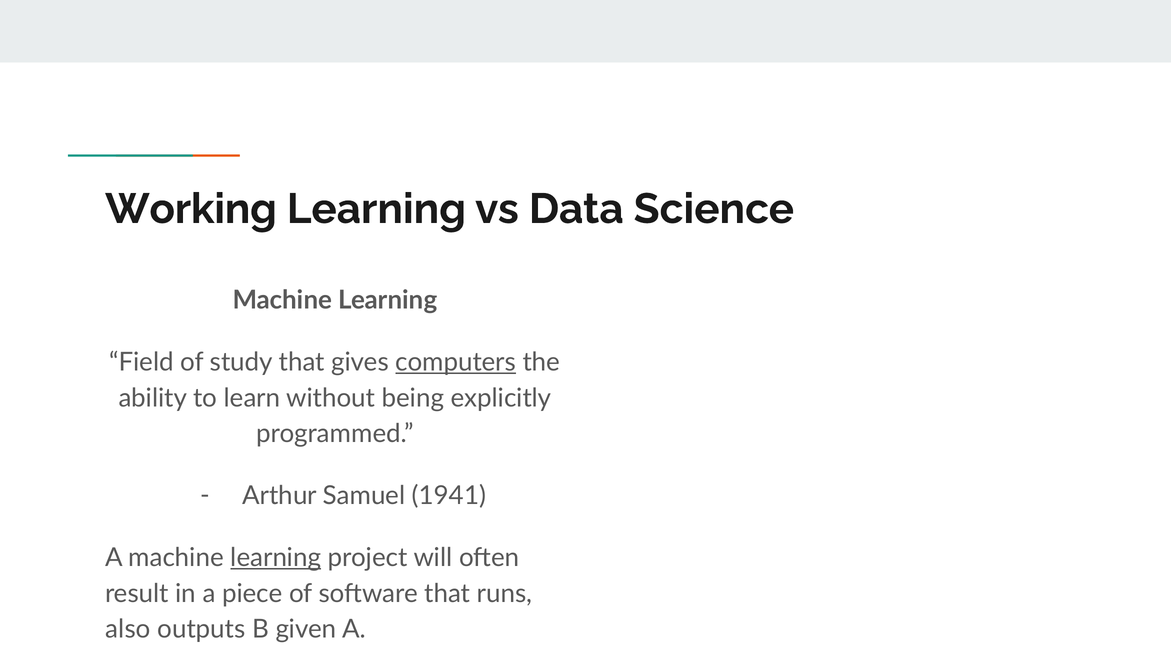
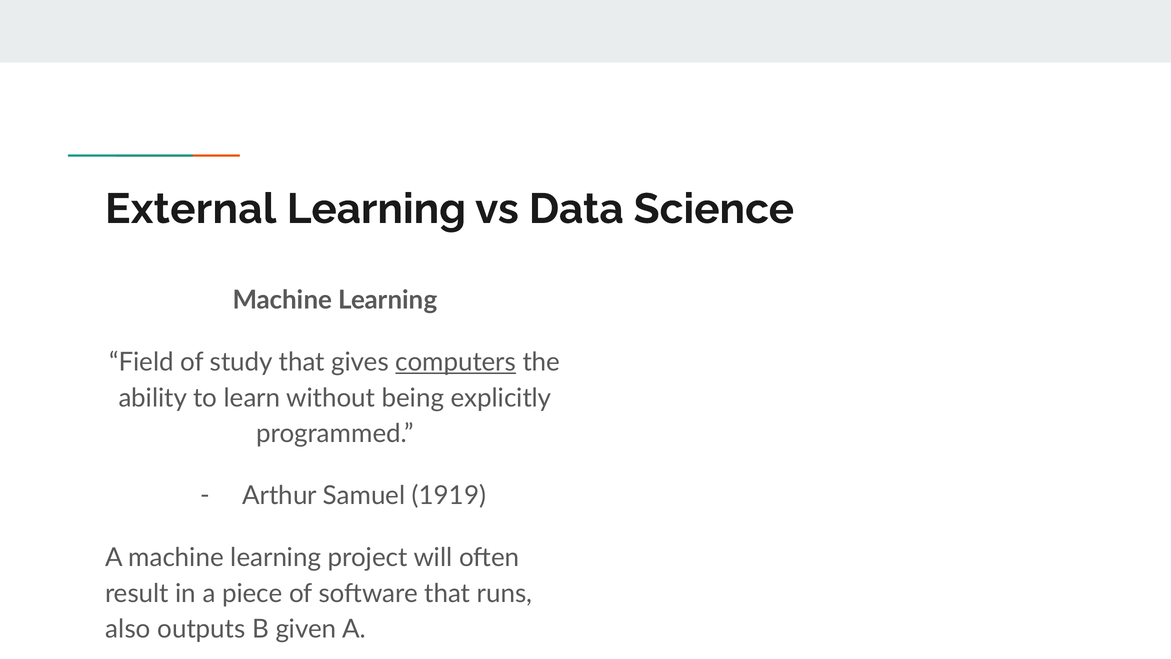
Working: Working -> External
1941: 1941 -> 1919
learning at (276, 557) underline: present -> none
